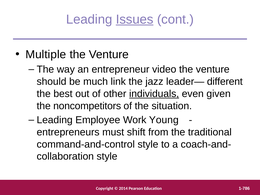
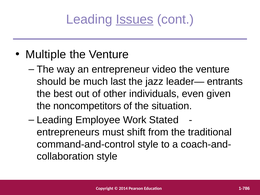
link: link -> last
different: different -> entrants
individuals underline: present -> none
Young: Young -> Stated
